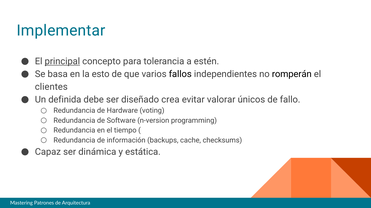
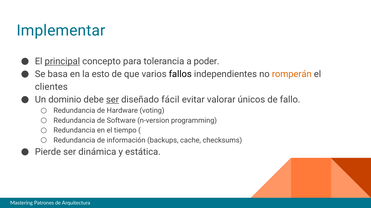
estén: estén -> poder
romperán colour: black -> orange
definida: definida -> dominio
ser at (112, 100) underline: none -> present
crea: crea -> fácil
Capaz: Capaz -> Pierde
